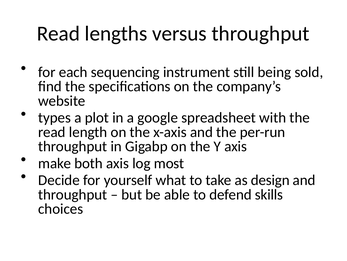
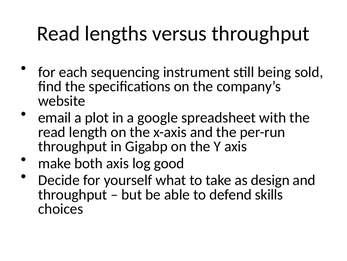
types: types -> email
most: most -> good
